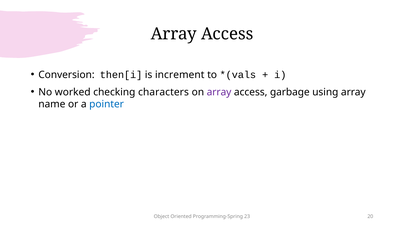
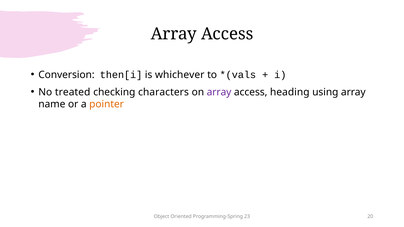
increment: increment -> whichever
worked: worked -> treated
garbage: garbage -> heading
pointer colour: blue -> orange
